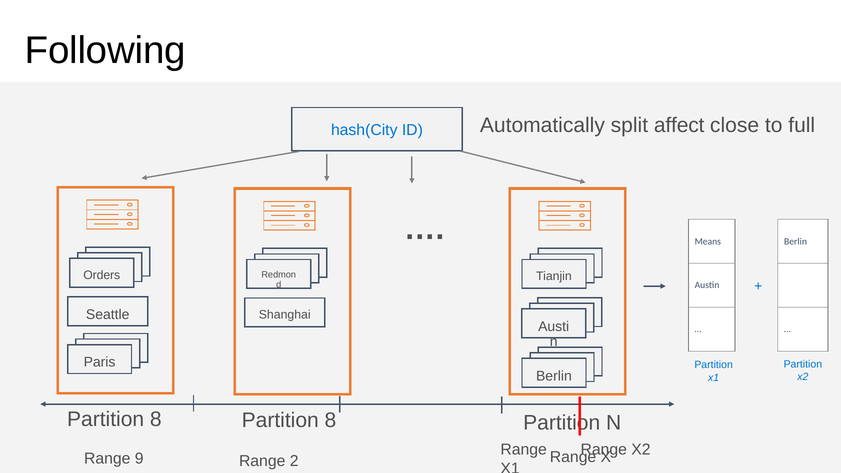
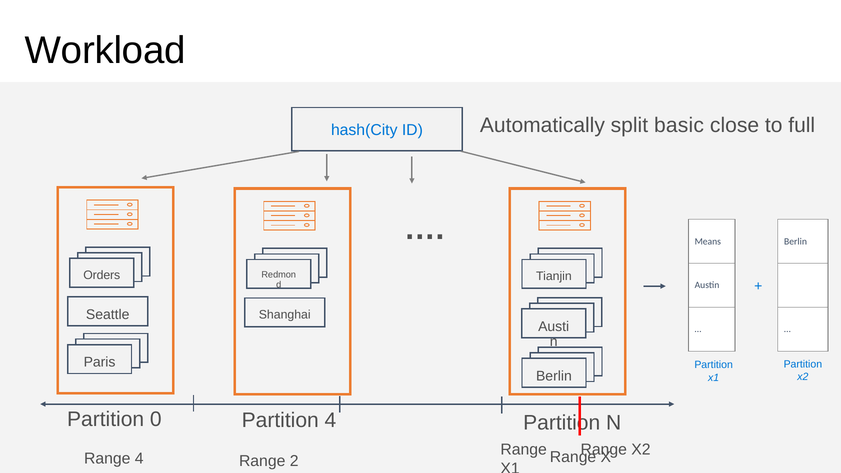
Following: Following -> Workload
affect: affect -> basic
8 at (156, 419): 8 -> 0
8 at (330, 420): 8 -> 4
Range 9: 9 -> 4
